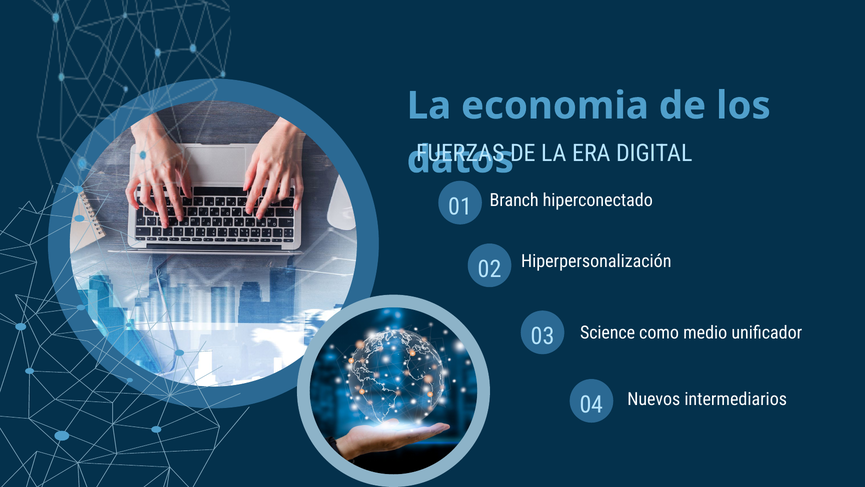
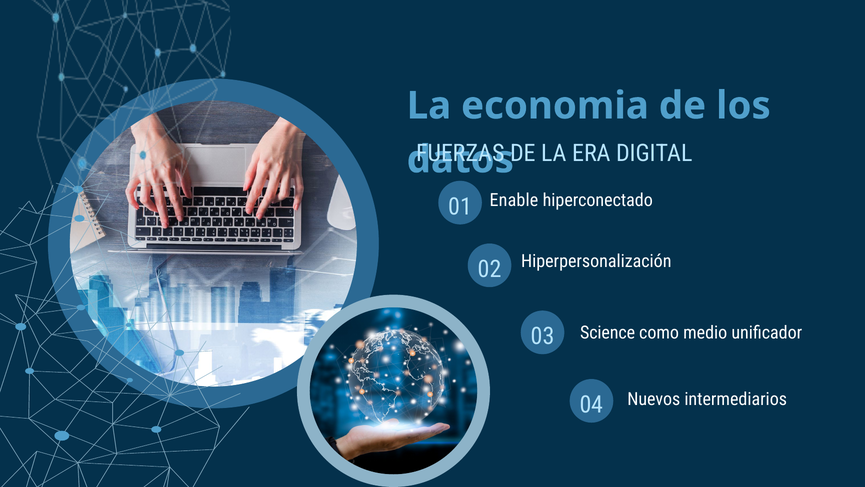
Branch: Branch -> Enable
